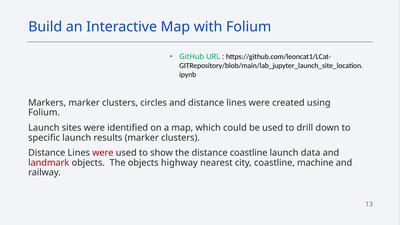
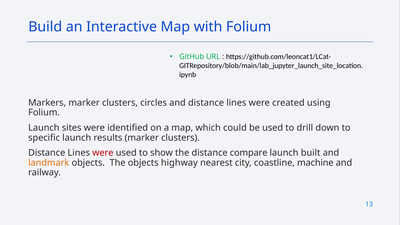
distance coastline: coastline -> compare
data: data -> built
landmark colour: red -> orange
